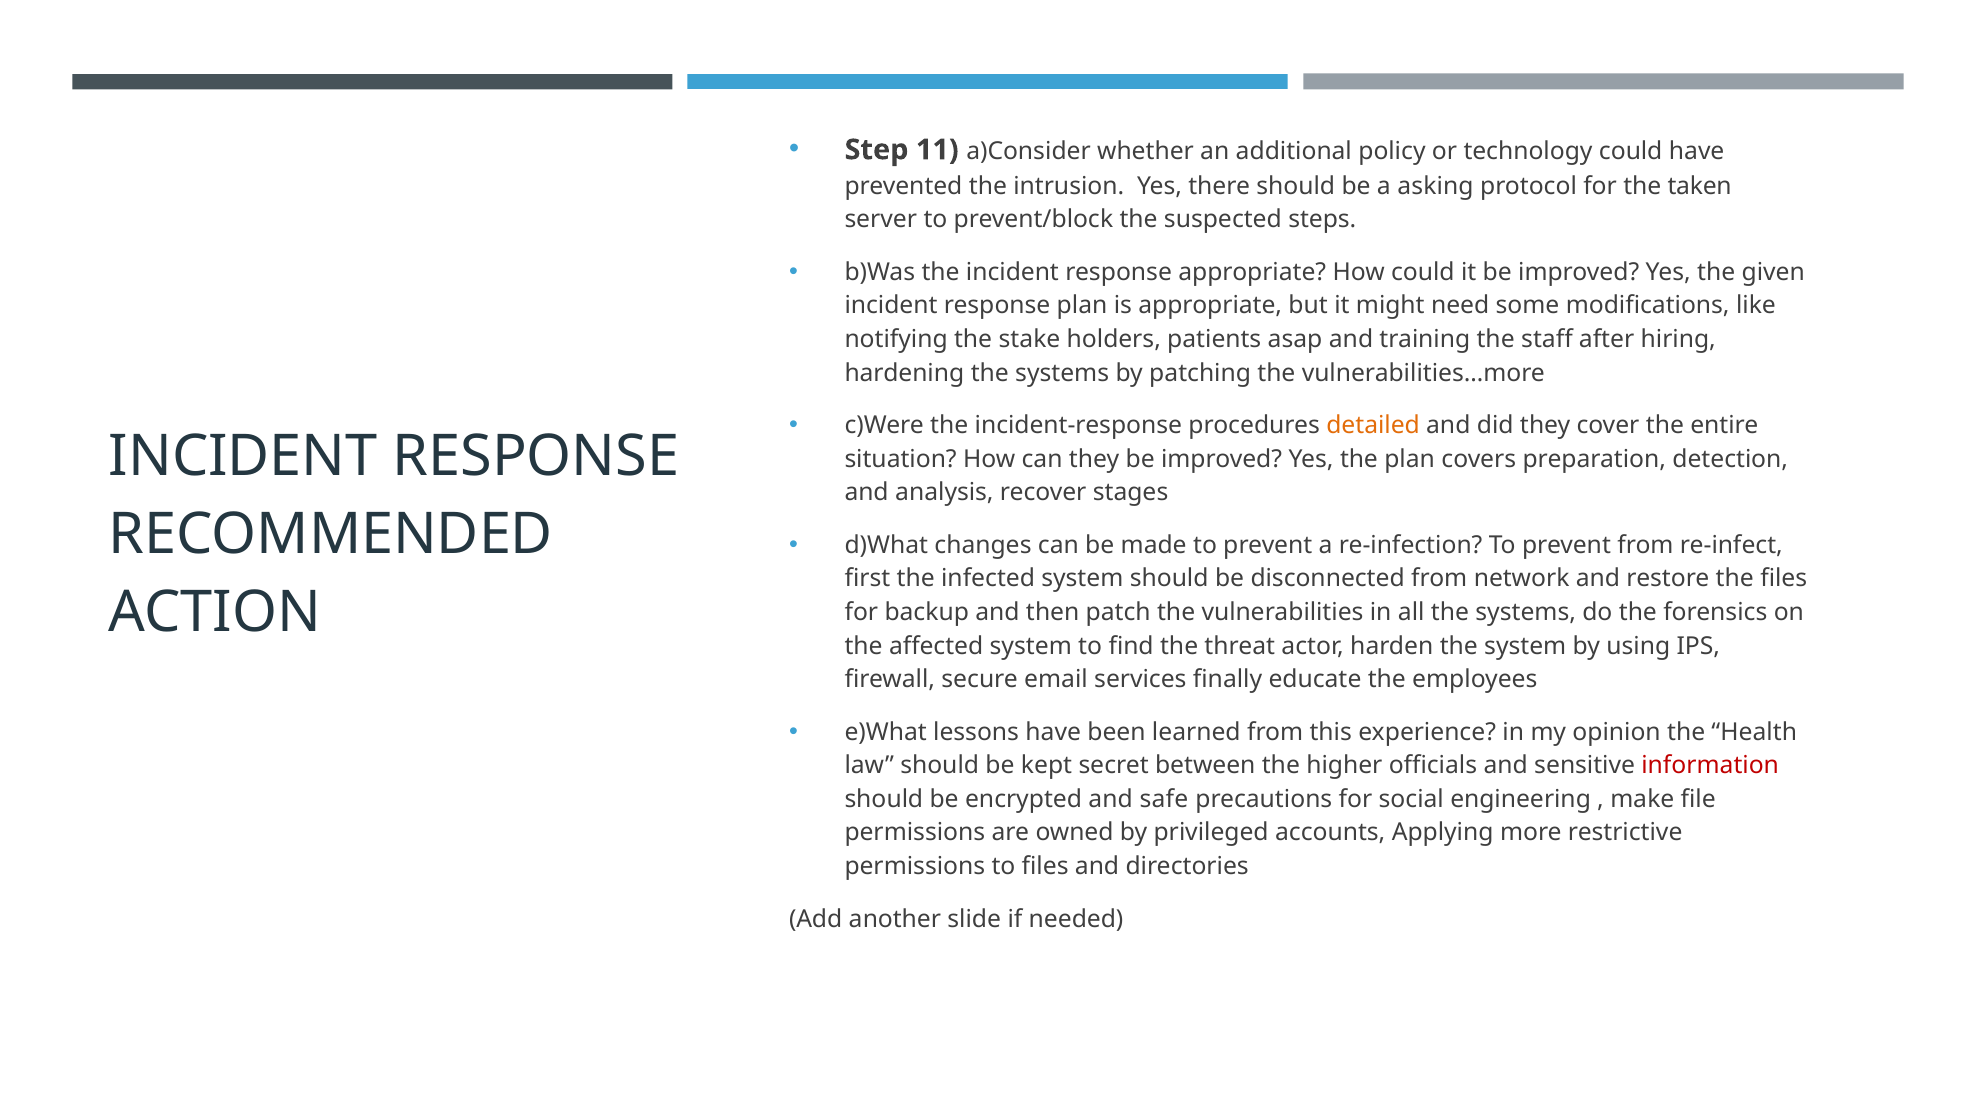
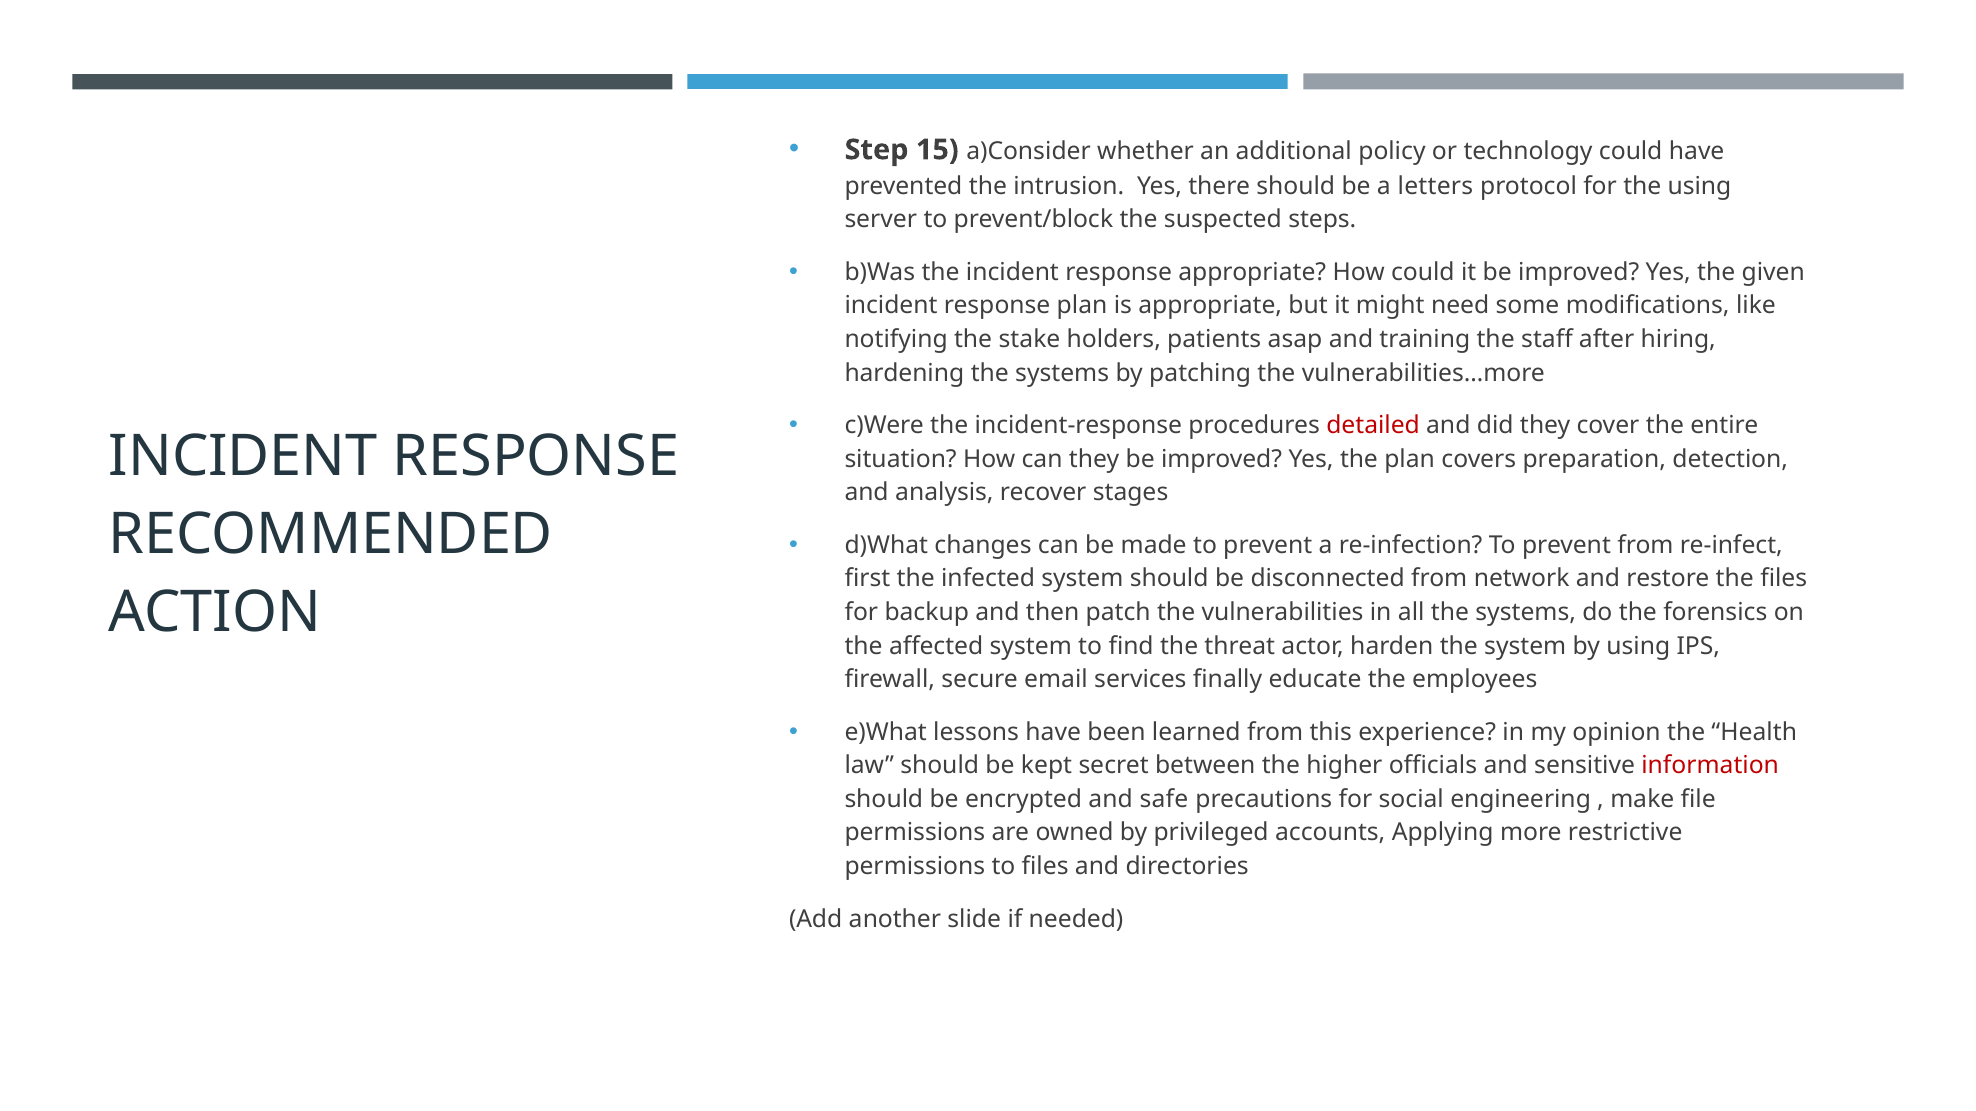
11: 11 -> 15
asking: asking -> letters
the taken: taken -> using
detailed colour: orange -> red
